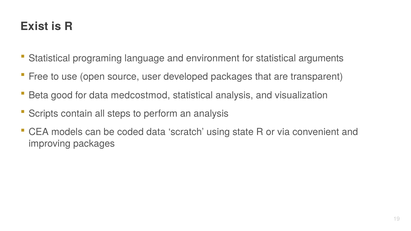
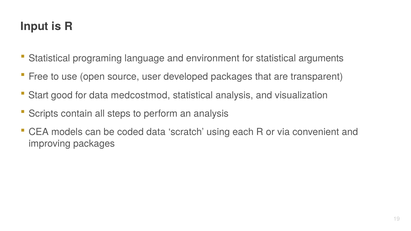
Exist: Exist -> Input
Beta: Beta -> Start
state: state -> each
